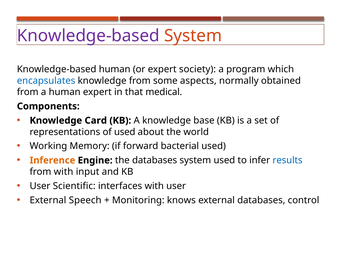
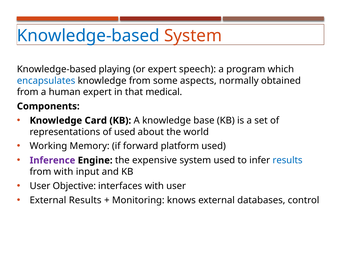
Knowledge-based at (88, 36) colour: purple -> blue
Knowledge-based human: human -> playing
society: society -> speech
bacterial: bacterial -> platform
Inference colour: orange -> purple
the databases: databases -> expensive
Scientific: Scientific -> Objective
External Speech: Speech -> Results
